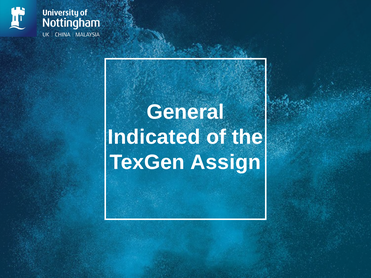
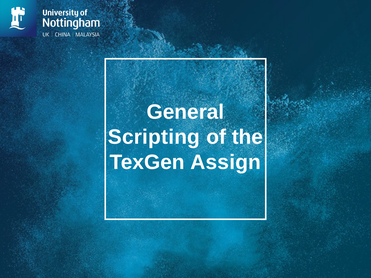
Indicated: Indicated -> Scripting
